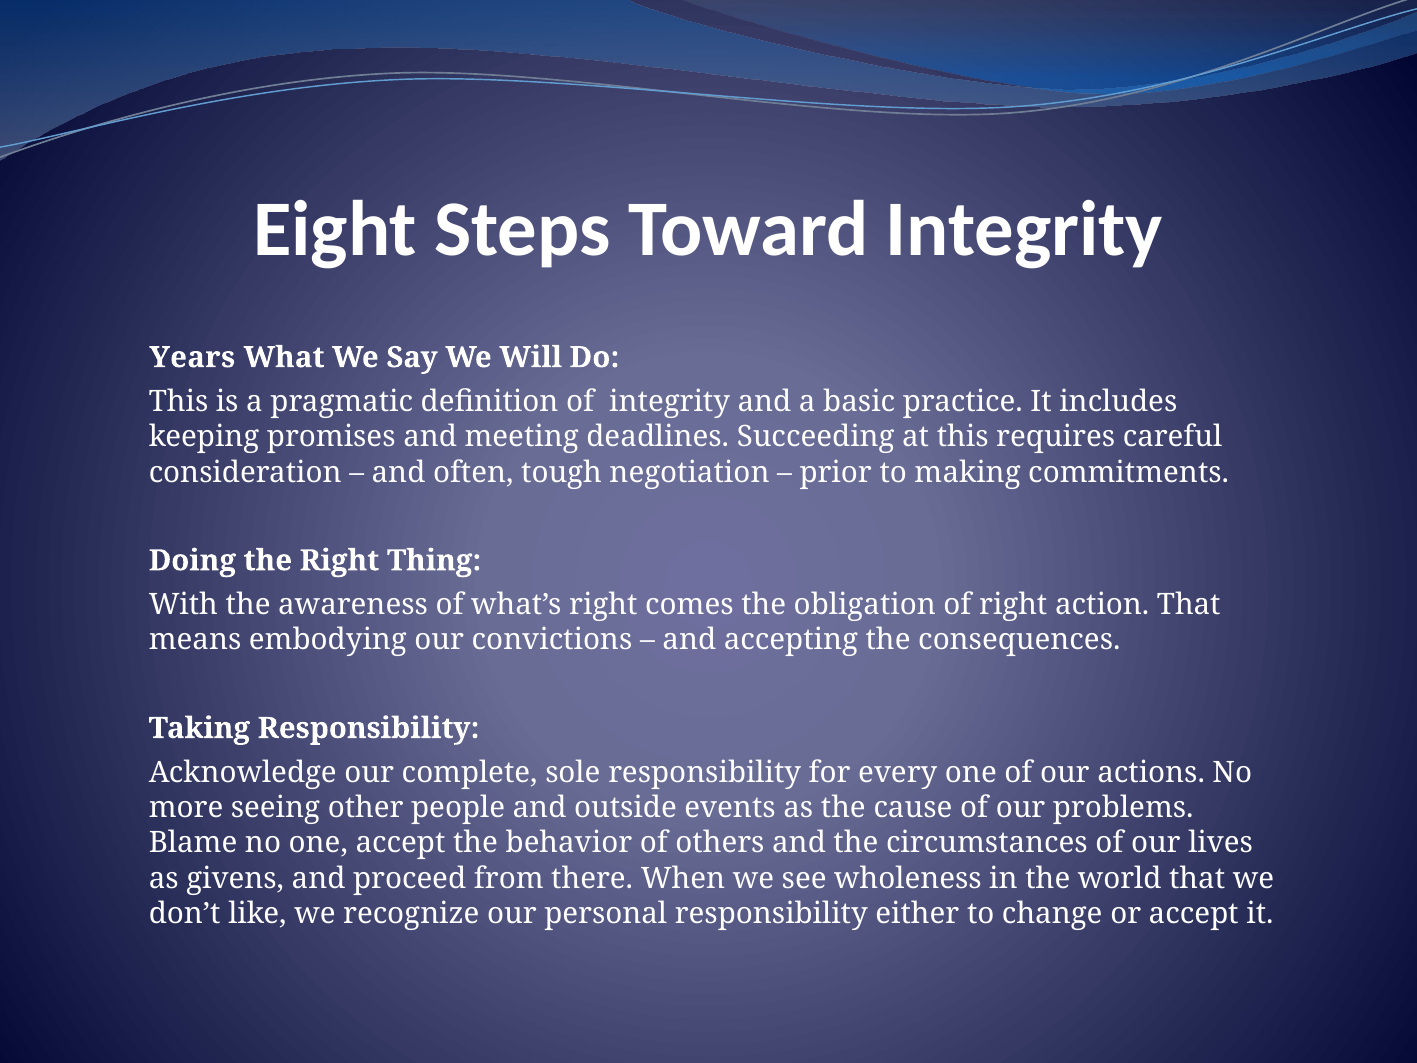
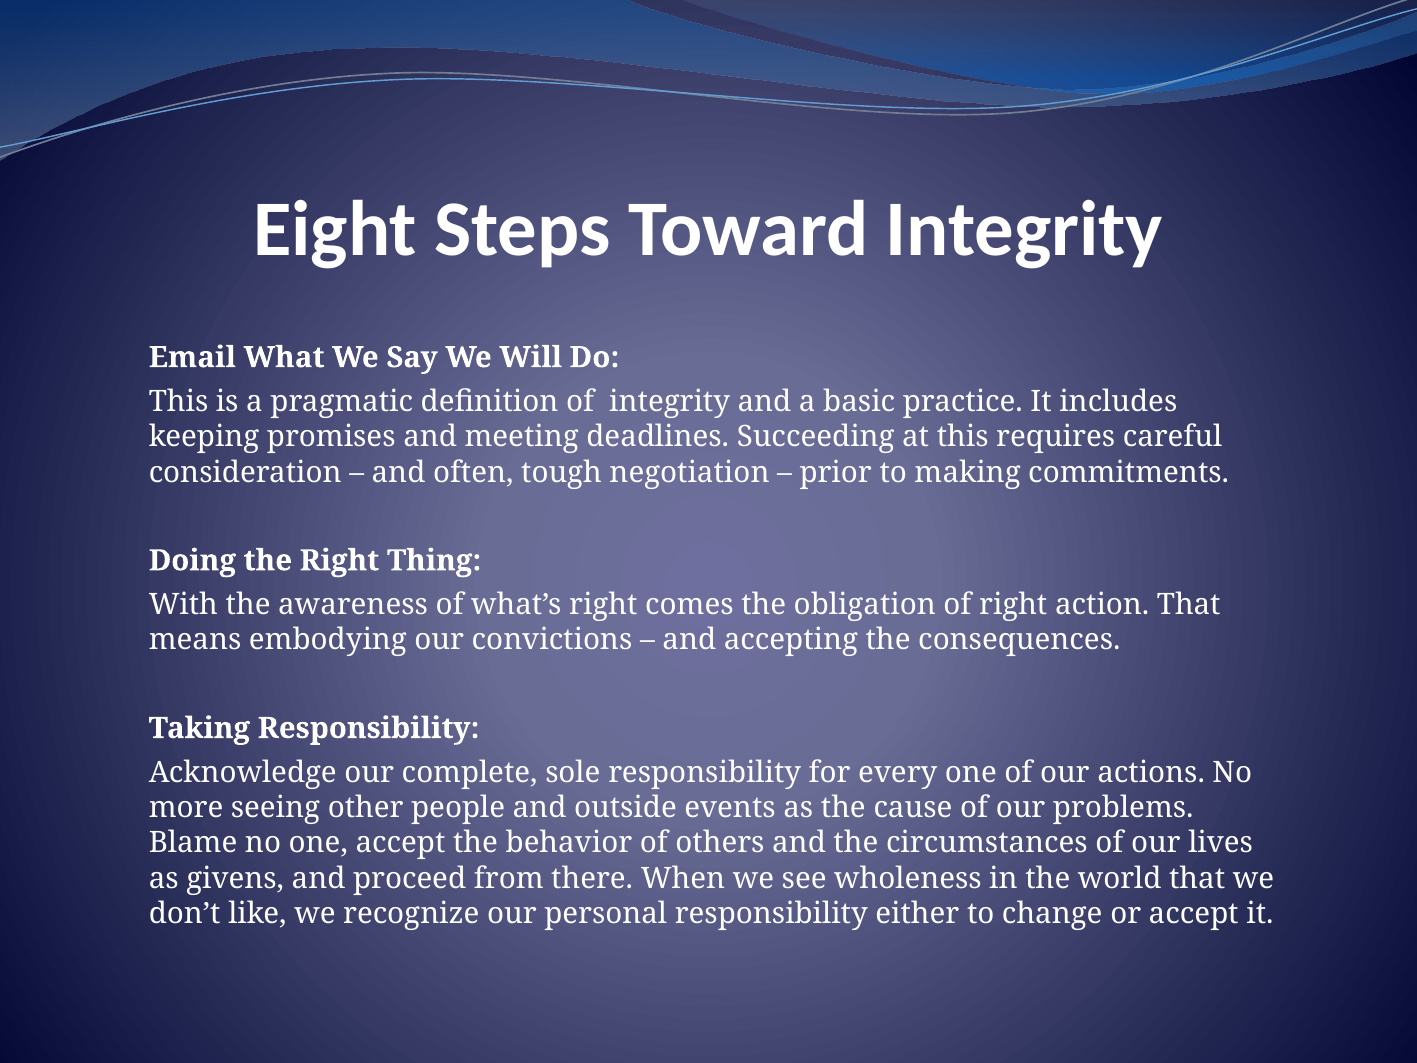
Years: Years -> Email
